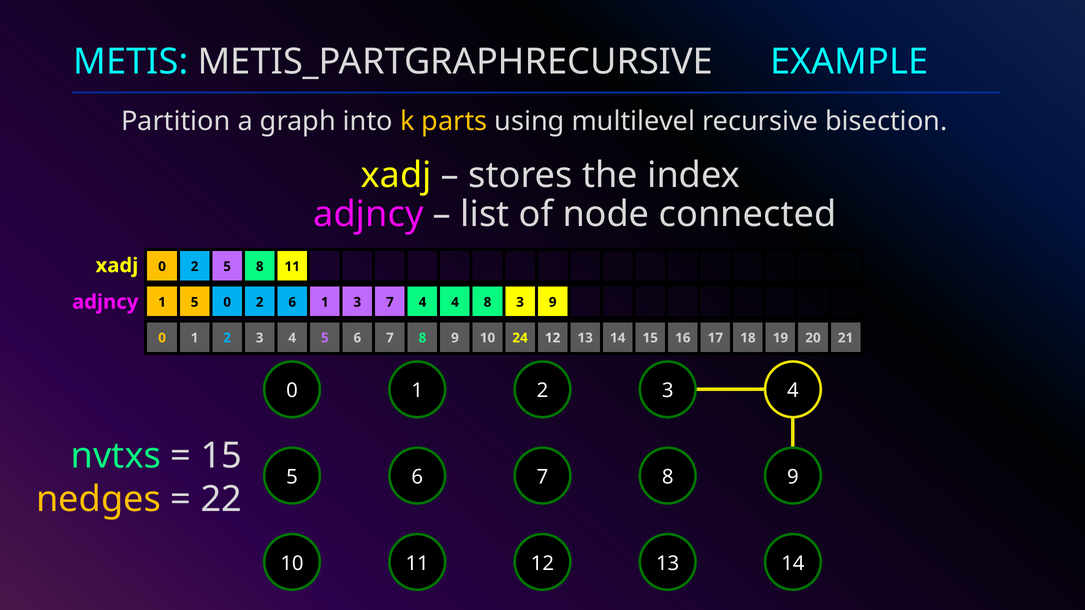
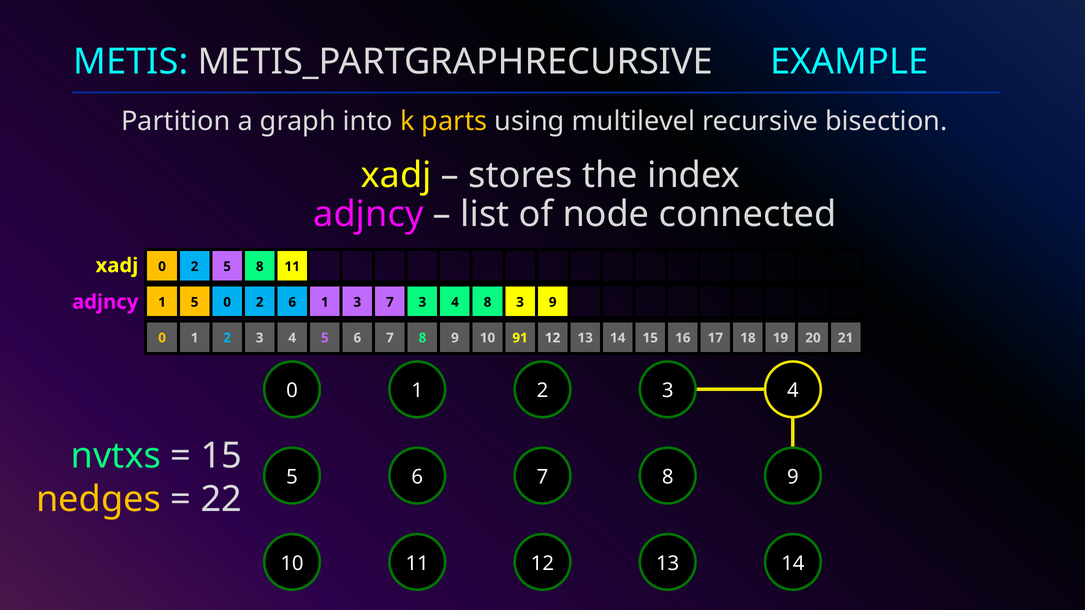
7 4: 4 -> 3
24: 24 -> 91
